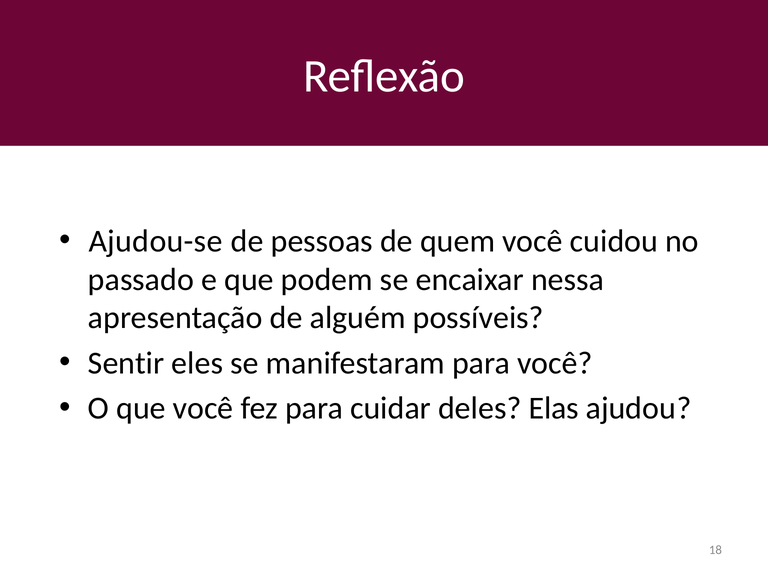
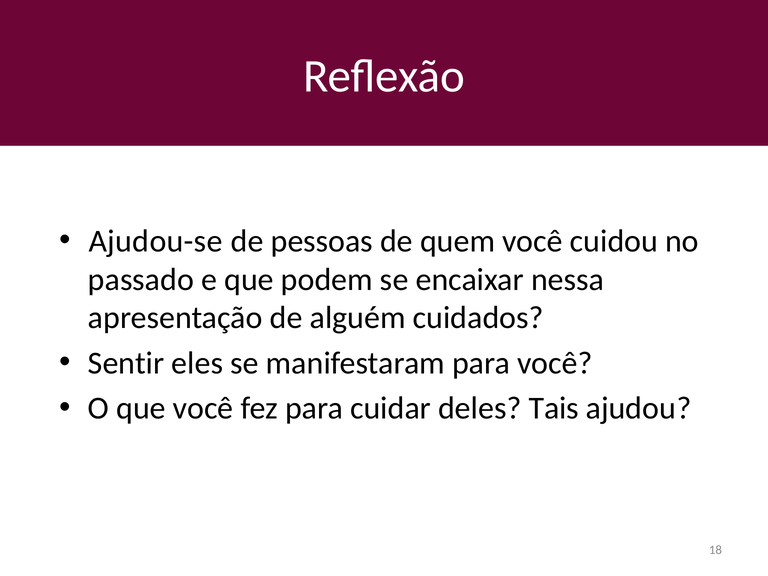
possíveis: possíveis -> cuidados
Elas: Elas -> Tais
